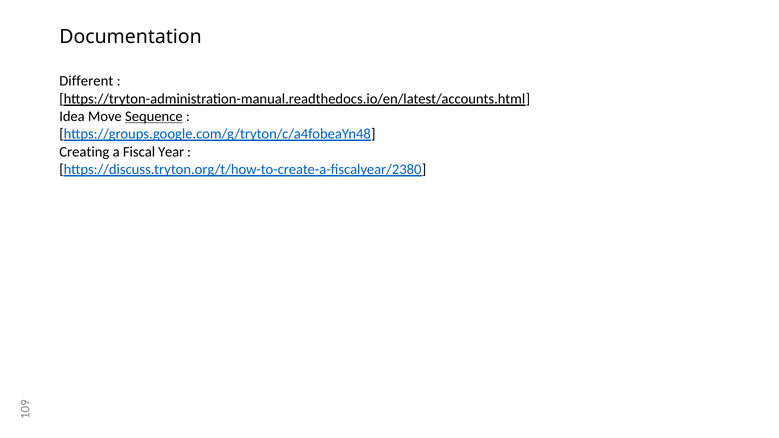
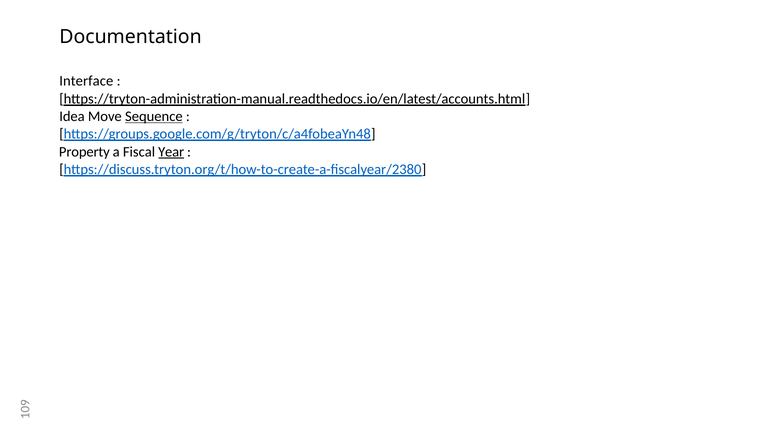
Different: Different -> Interface
Creating: Creating -> Property
Year underline: none -> present
